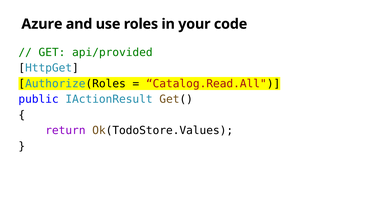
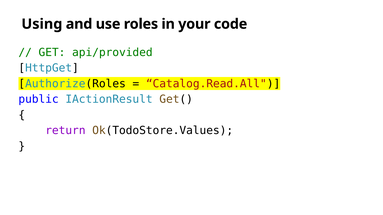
Azure: Azure -> Using
